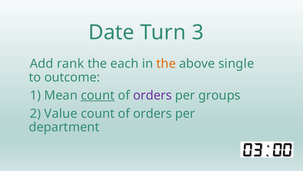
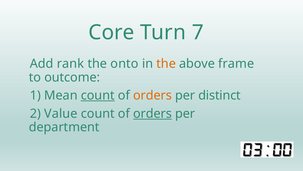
Date: Date -> Core
3: 3 -> 7
each: each -> onto
single: single -> frame
orders at (153, 95) colour: purple -> orange
groups: groups -> distinct
orders at (153, 113) underline: none -> present
